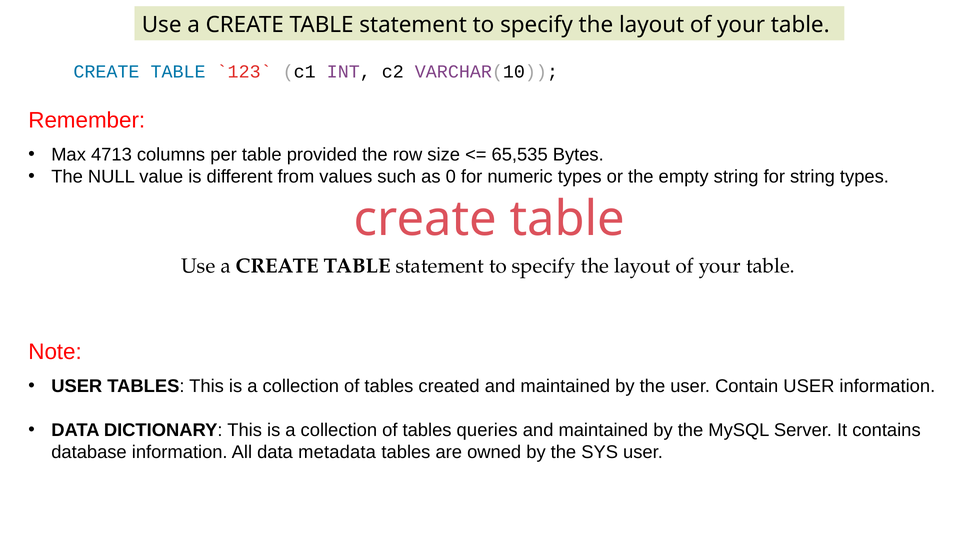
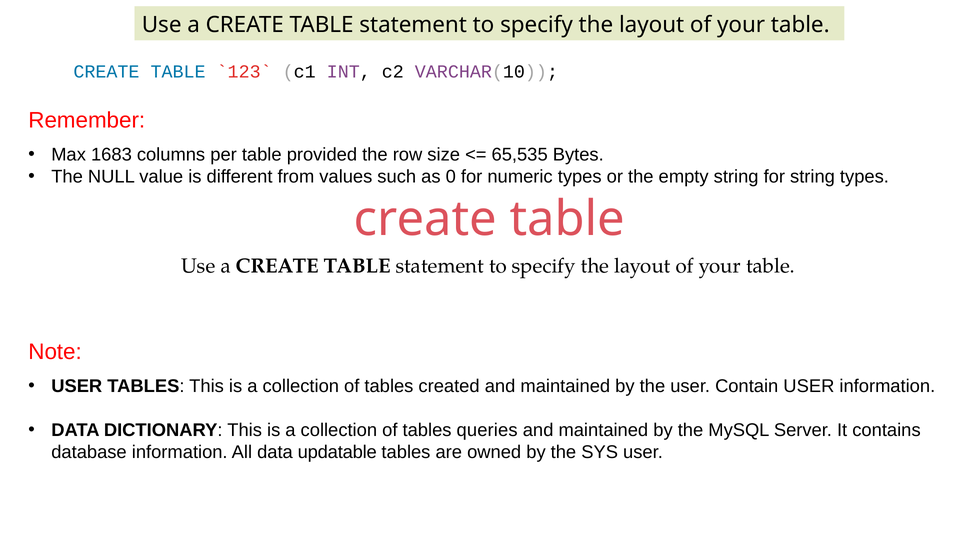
4713: 4713 -> 1683
metadata: metadata -> updatable
